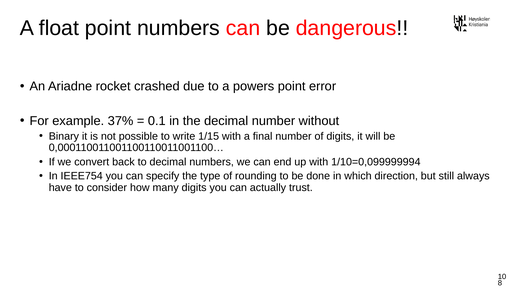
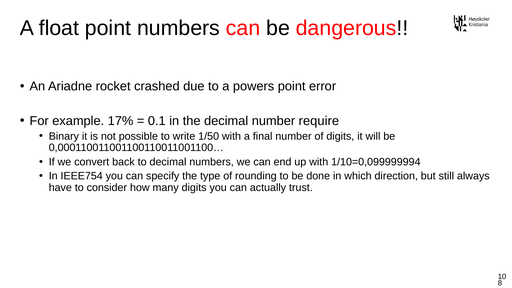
37%: 37% -> 17%
without: without -> require
1/15: 1/15 -> 1/50
